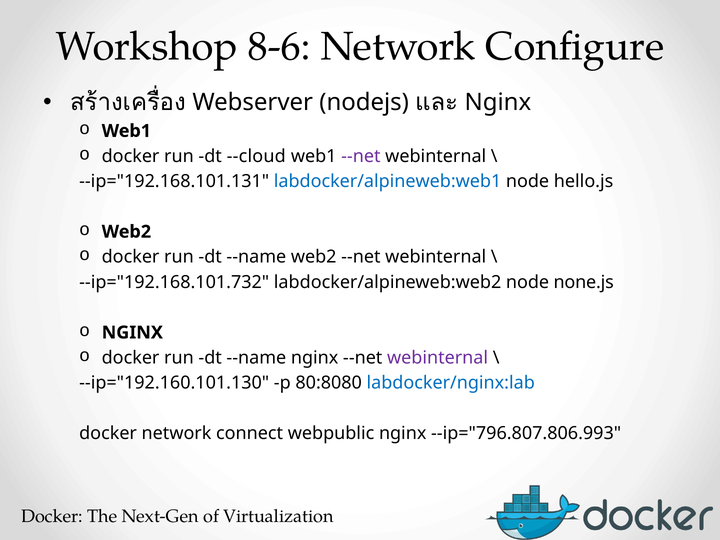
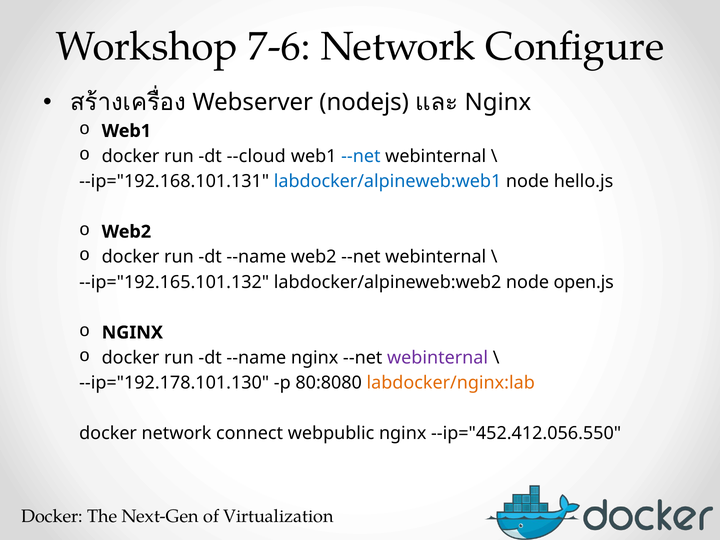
8-6: 8-6 -> 7-6
--net at (361, 156) colour: purple -> blue
--ip="192.168.101.732: --ip="192.168.101.732 -> --ip="192.165.101.132
none.js: none.js -> open.js
--ip="192.160.101.130: --ip="192.160.101.130 -> --ip="192.178.101.130
labdocker/nginx:lab colour: blue -> orange
--ip="796.807.806.993: --ip="796.807.806.993 -> --ip="452.412.056.550
